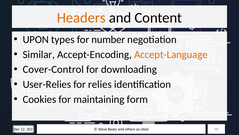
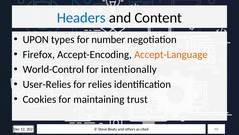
Headers colour: orange -> blue
Similar: Similar -> Firefox
Cover-Control: Cover-Control -> World-Control
downloading: downloading -> intentionally
form: form -> trust
